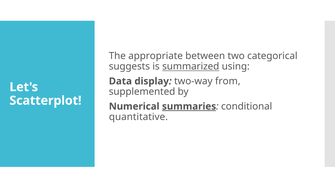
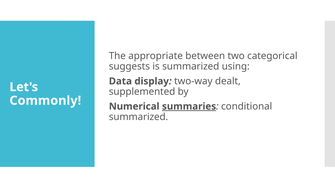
summarized at (191, 67) underline: present -> none
from: from -> dealt
Scatterplot: Scatterplot -> Commonly
quantitative at (138, 117): quantitative -> summarized
